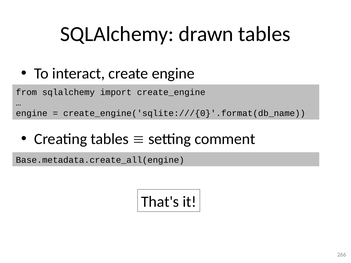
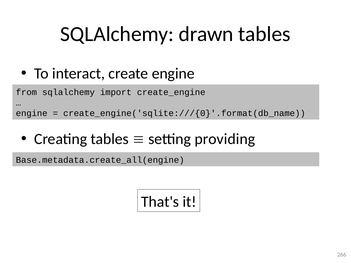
comment: comment -> providing
